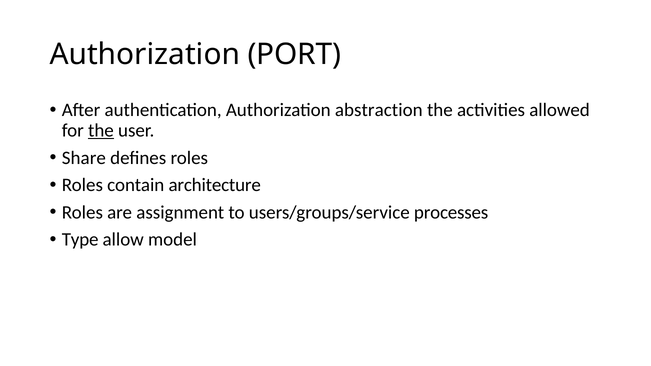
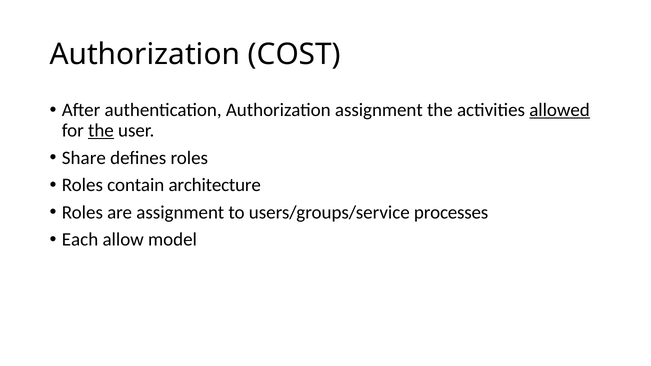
PORT: PORT -> COST
Authorization abstraction: abstraction -> assignment
allowed underline: none -> present
Type: Type -> Each
